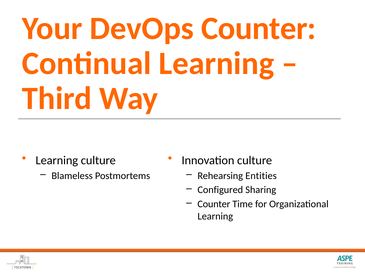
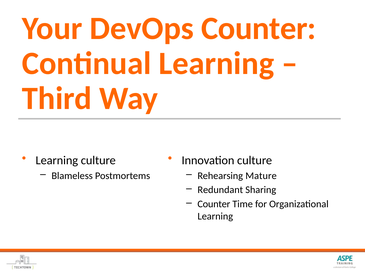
Entities: Entities -> Mature
Configured: Configured -> Redundant
